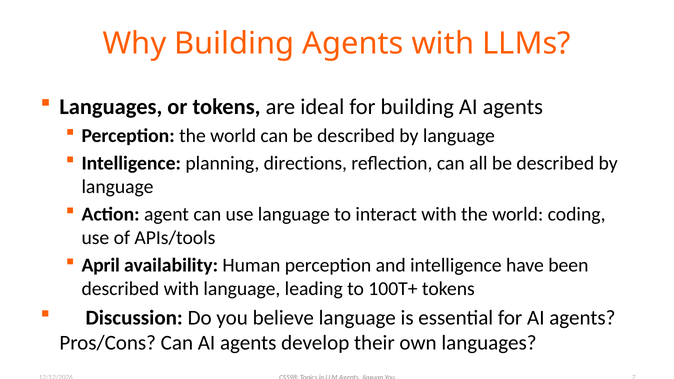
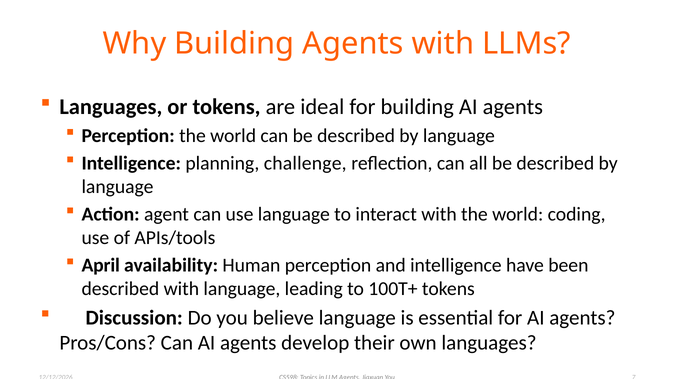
directions: directions -> challenge
